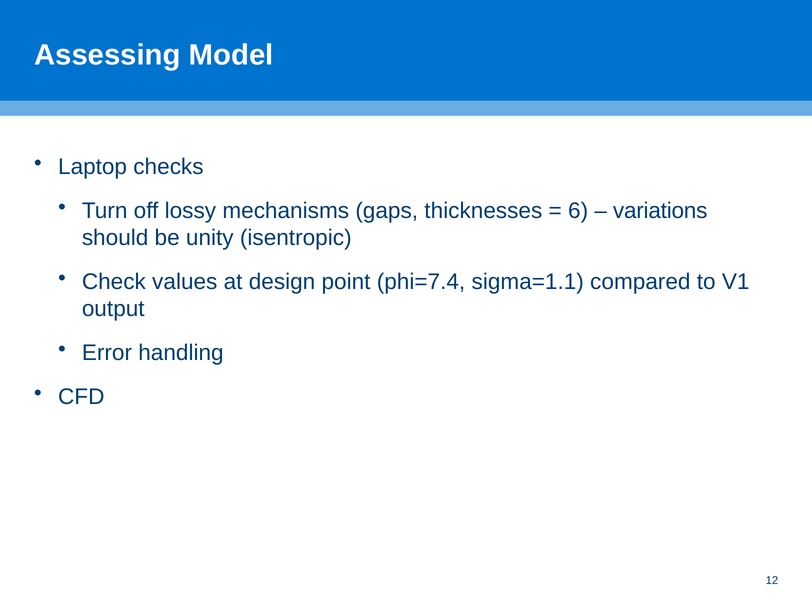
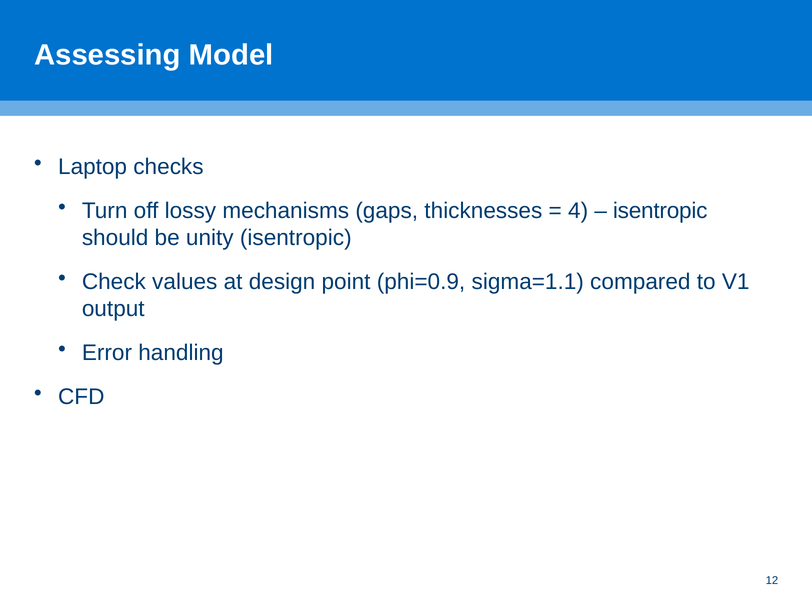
6: 6 -> 4
variations at (660, 211): variations -> isentropic
phi=7.4: phi=7.4 -> phi=0.9
